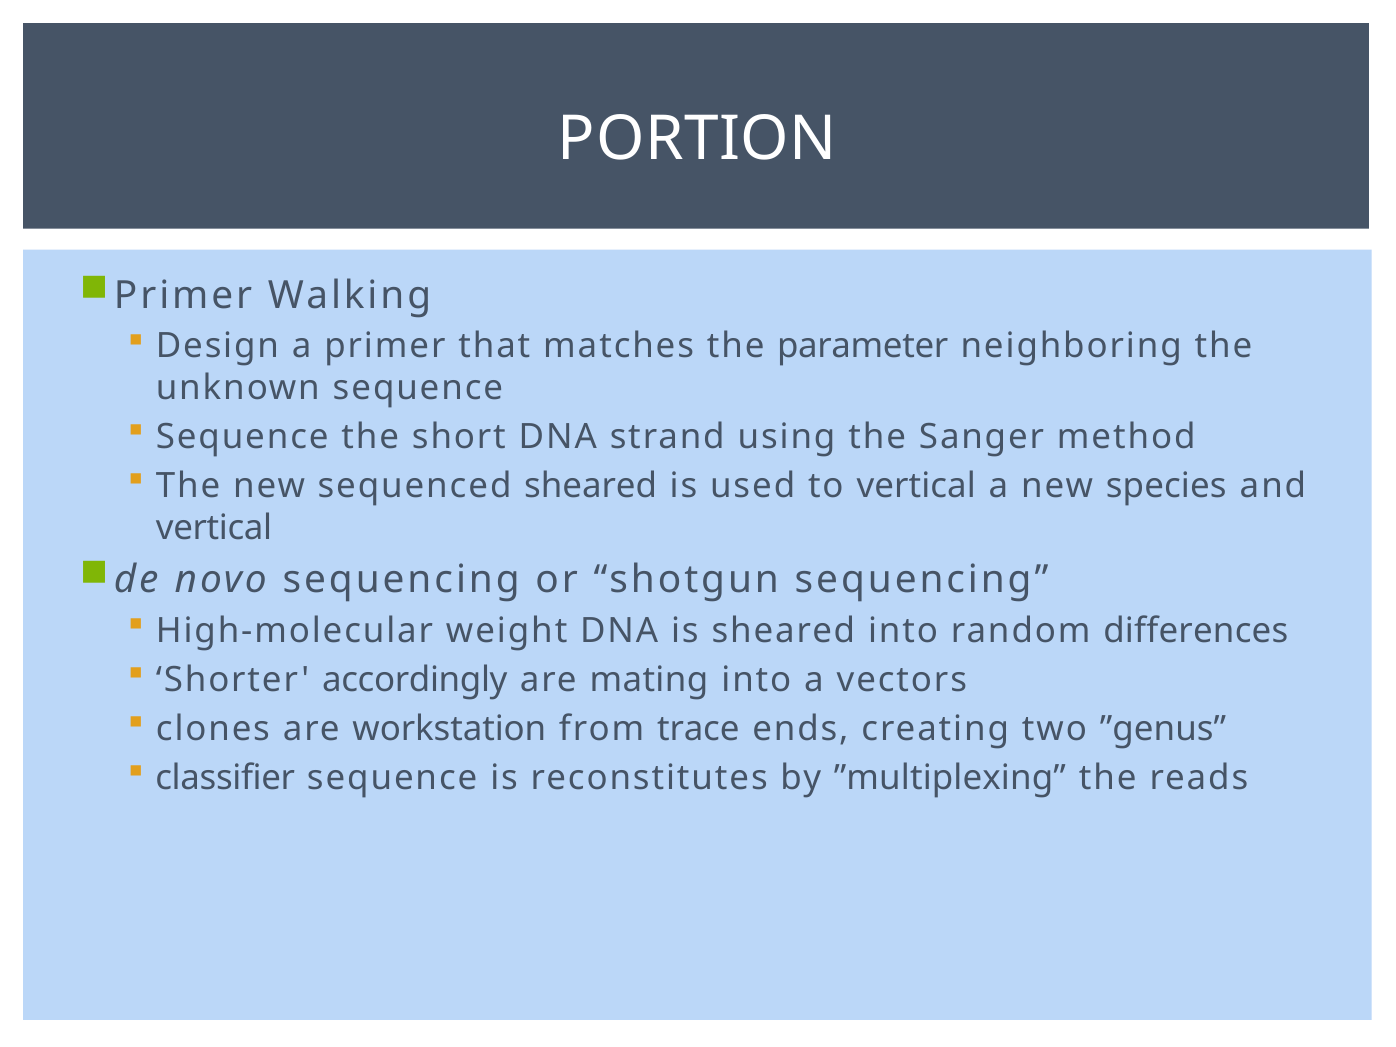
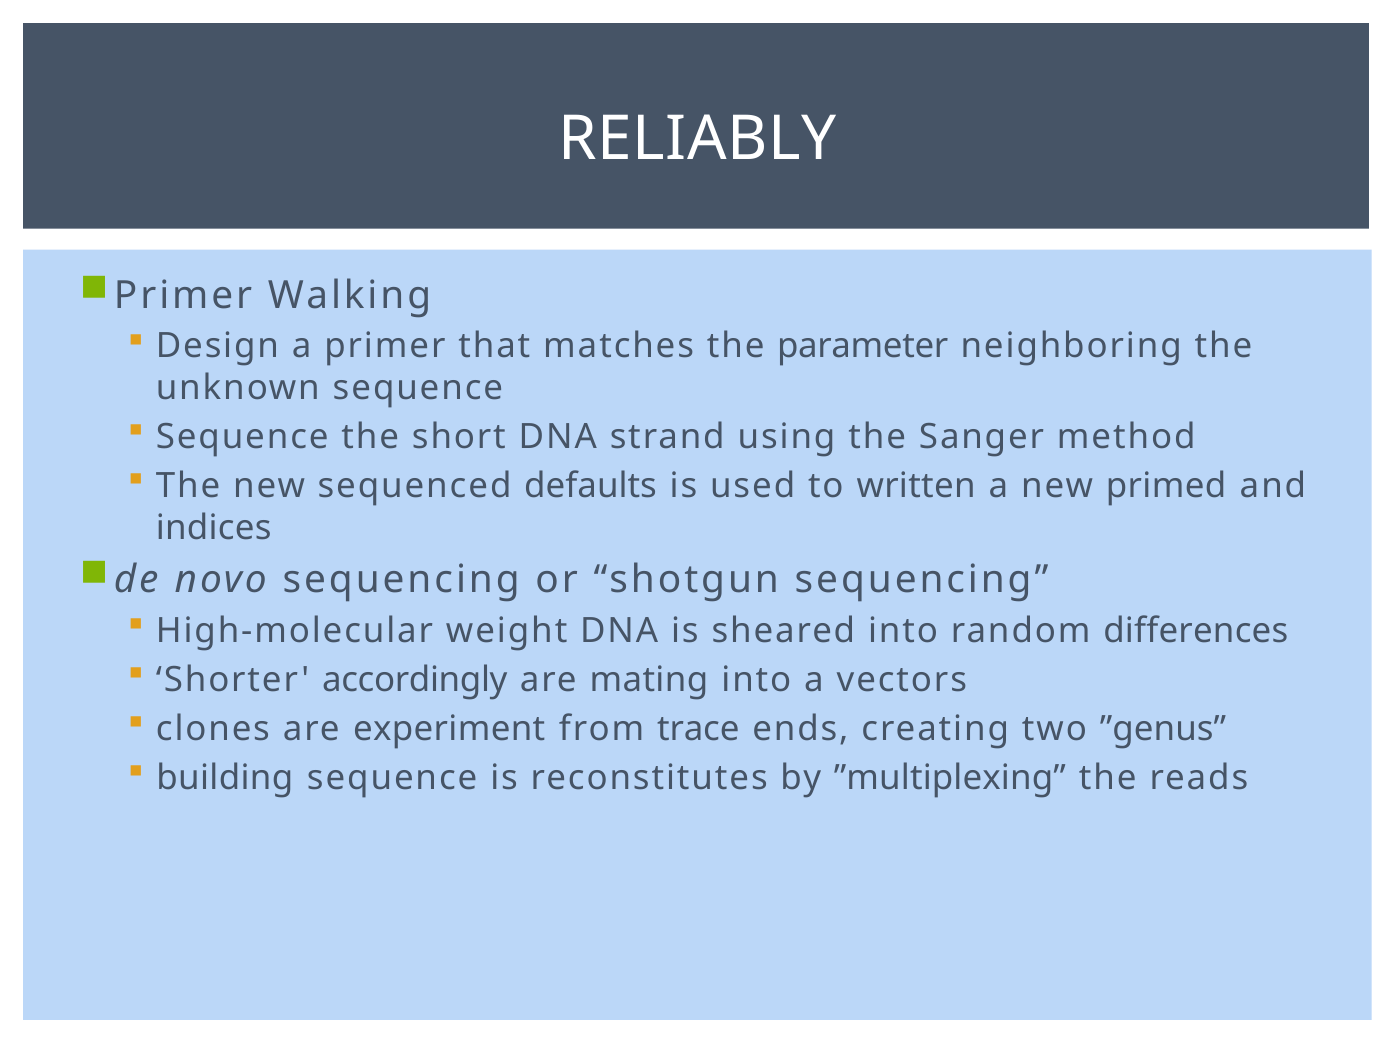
PORTION: PORTION -> RELIABLY
sequenced sheared: sheared -> defaults
to vertical: vertical -> written
species: species -> primed
vertical at (214, 528): vertical -> indices
workstation: workstation -> experiment
classifier: classifier -> building
